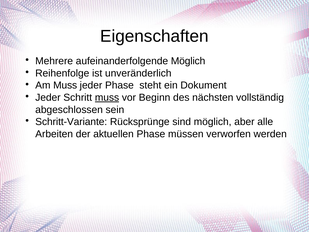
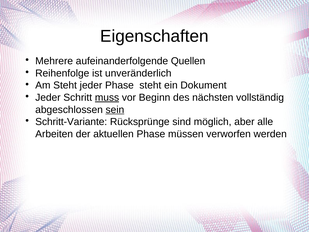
aufeinanderfolgende Möglich: Möglich -> Quellen
Am Muss: Muss -> Steht
sein underline: none -> present
